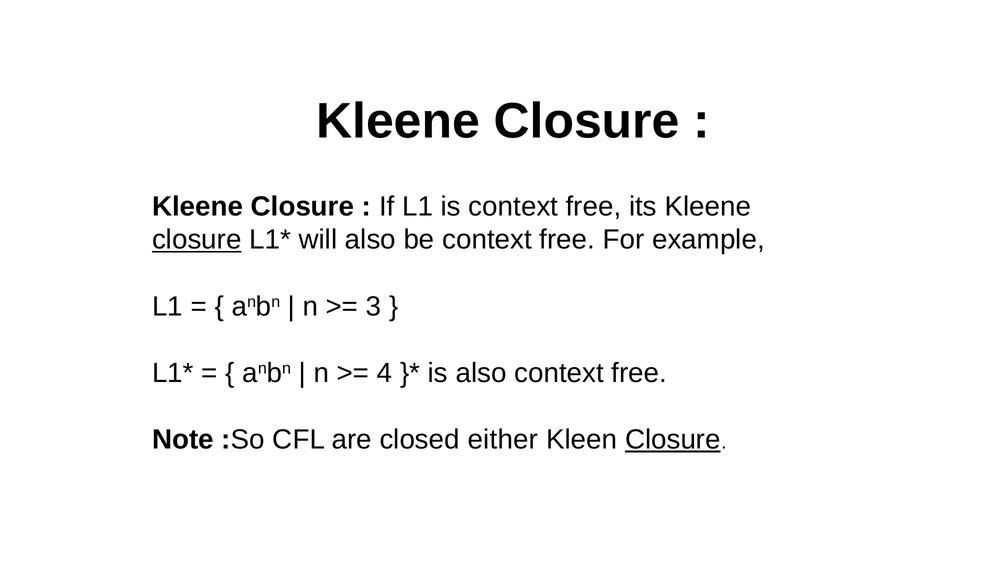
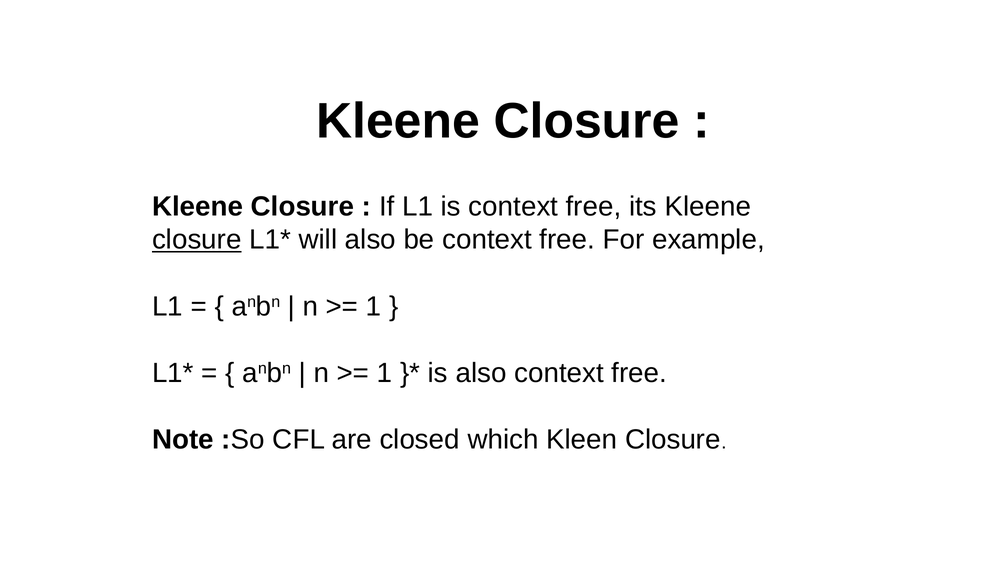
3 at (374, 306): 3 -> 1
4 at (384, 373): 4 -> 1
either: either -> which
Closure at (673, 440) underline: present -> none
